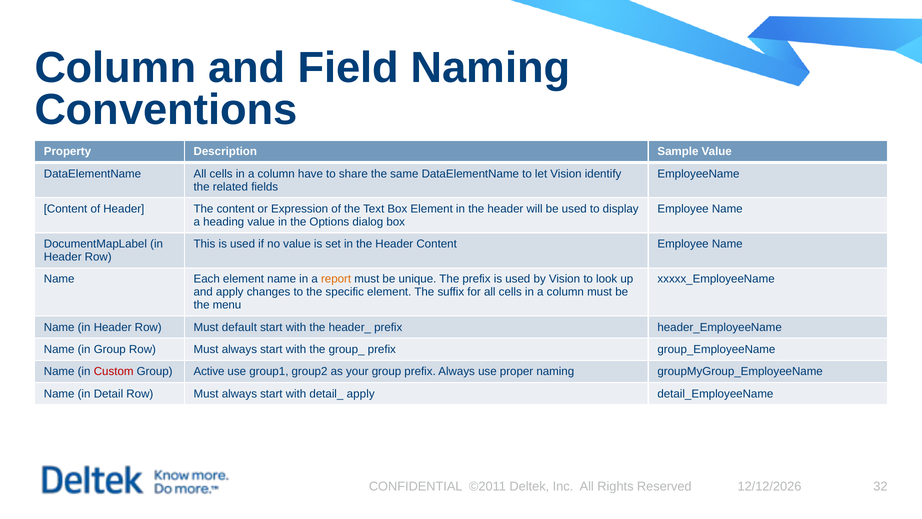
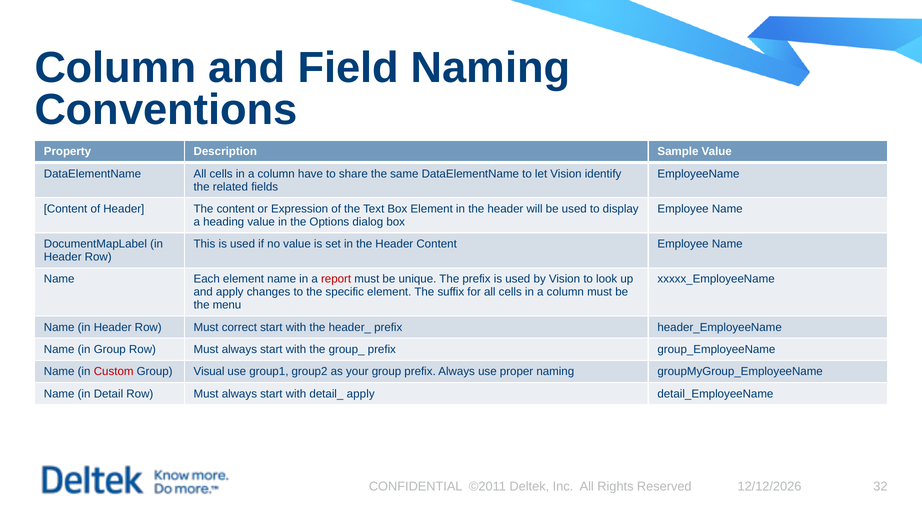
report colour: orange -> red
default: default -> correct
Active: Active -> Visual
